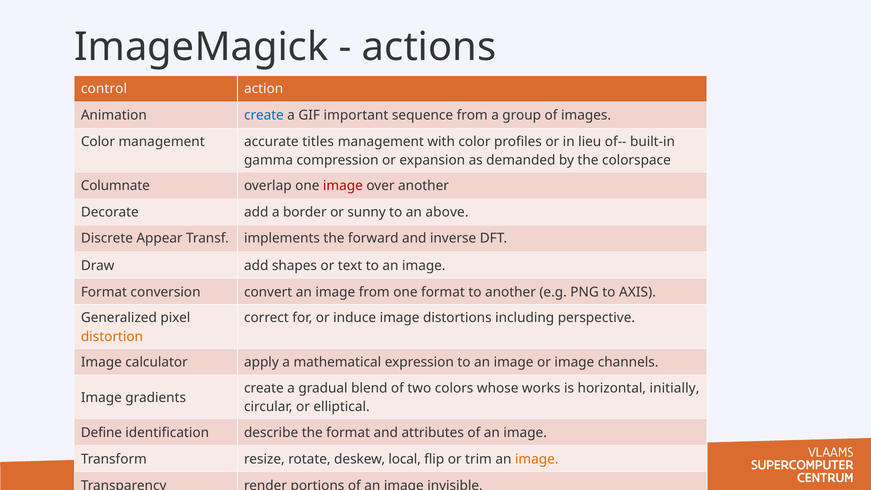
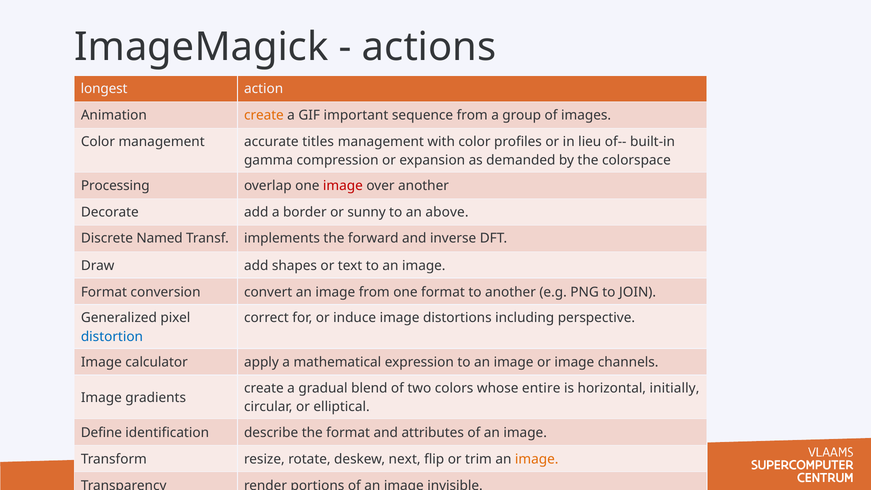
control: control -> longest
create at (264, 115) colour: blue -> orange
Columnate: Columnate -> Processing
Appear: Appear -> Named
AXIS: AXIS -> JOIN
distortion colour: orange -> blue
works: works -> entire
local: local -> next
